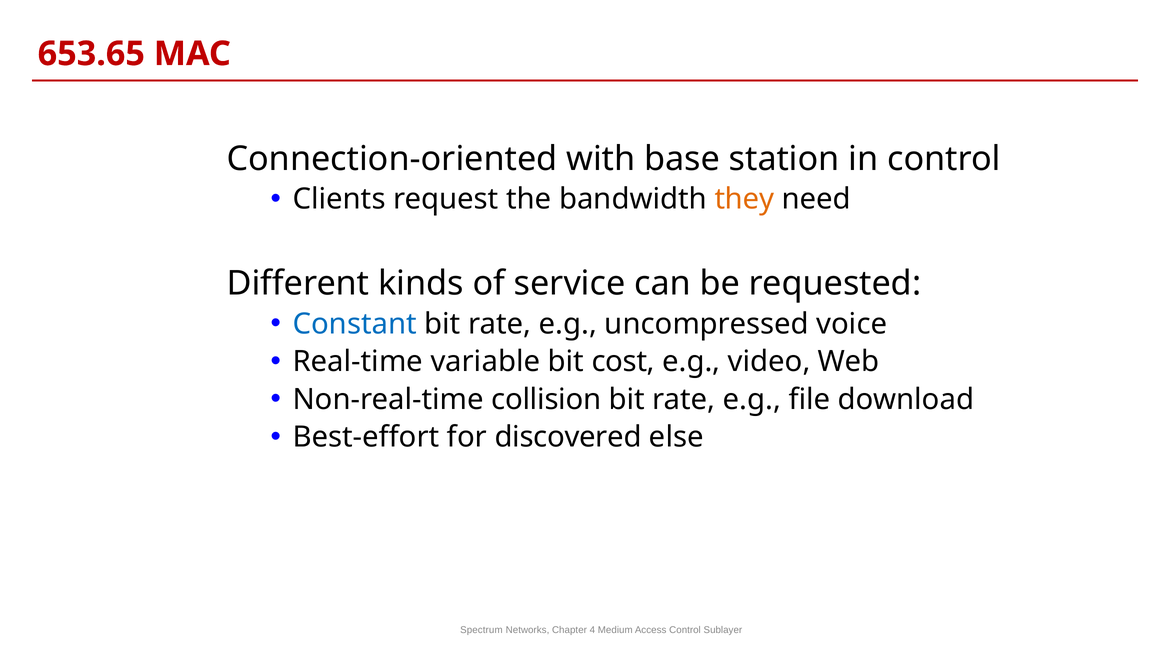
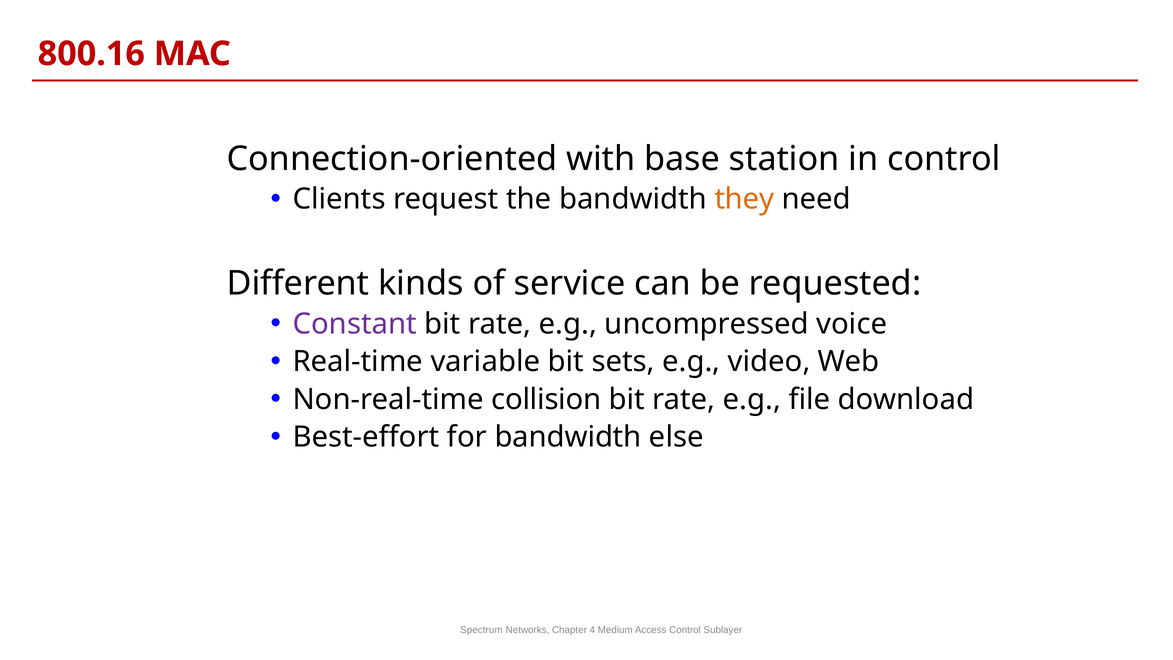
653.65: 653.65 -> 800.16
Constant colour: blue -> purple
cost: cost -> sets
for discovered: discovered -> bandwidth
